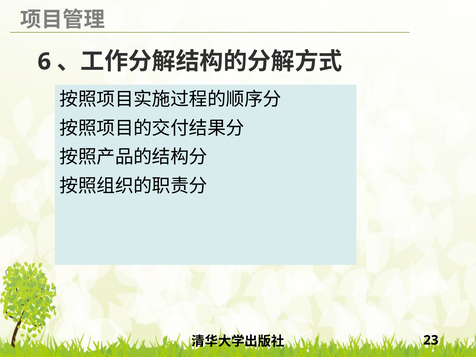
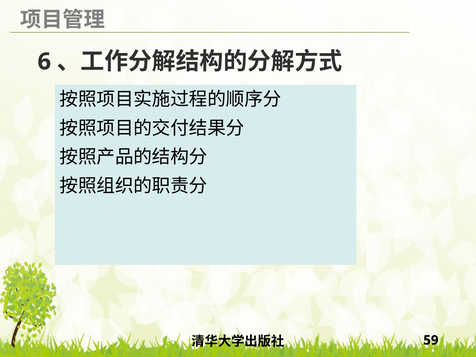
23: 23 -> 59
